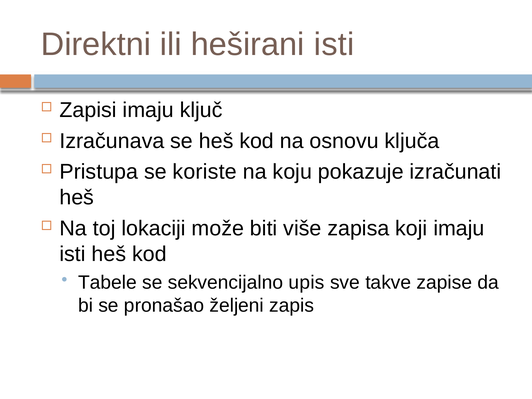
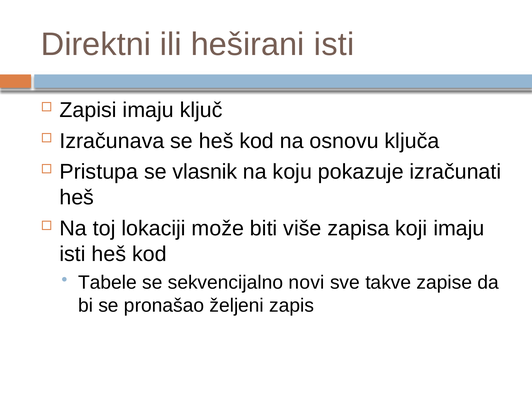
koriste: koriste -> vlasnik
upis: upis -> novi
